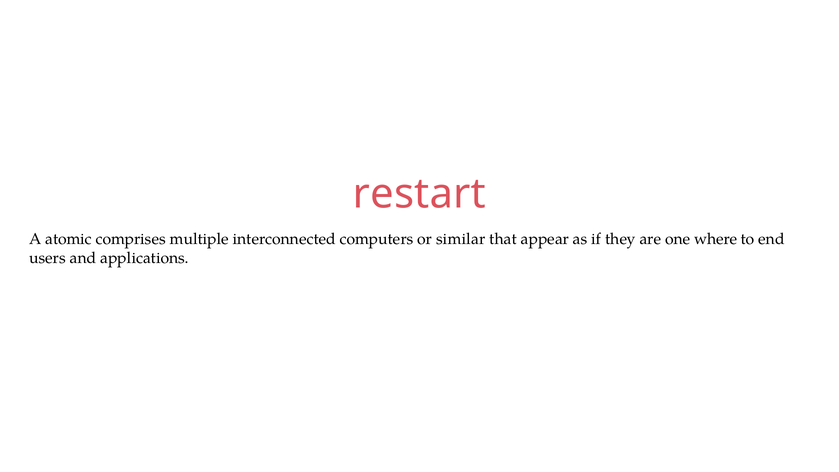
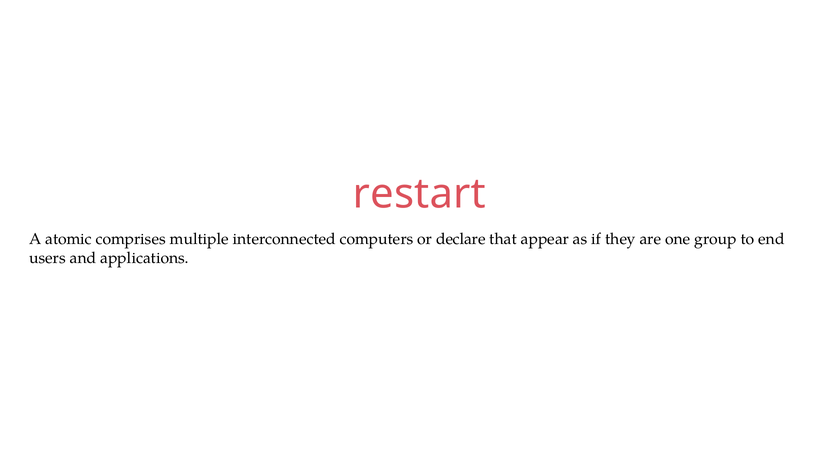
similar: similar -> declare
where: where -> group
